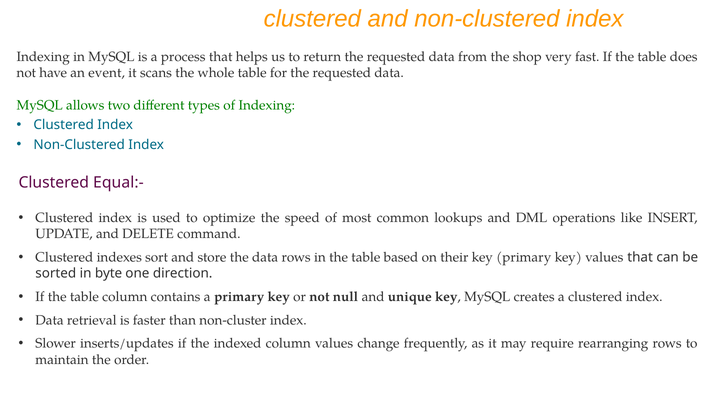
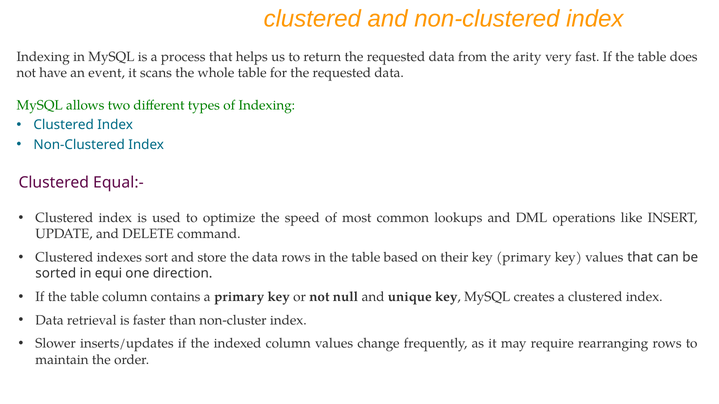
shop: shop -> arity
byte: byte -> equi
